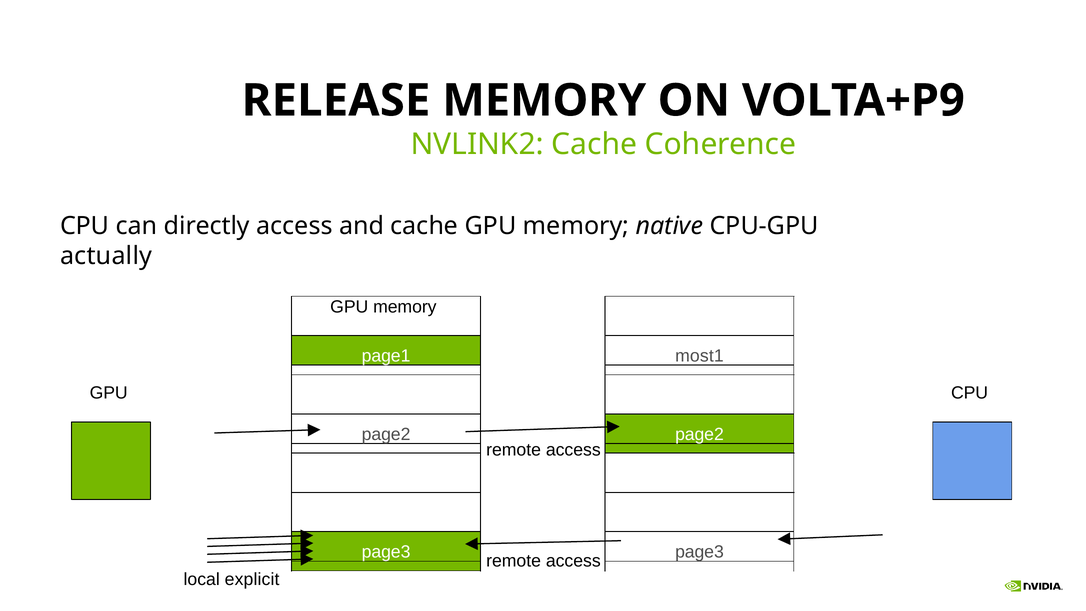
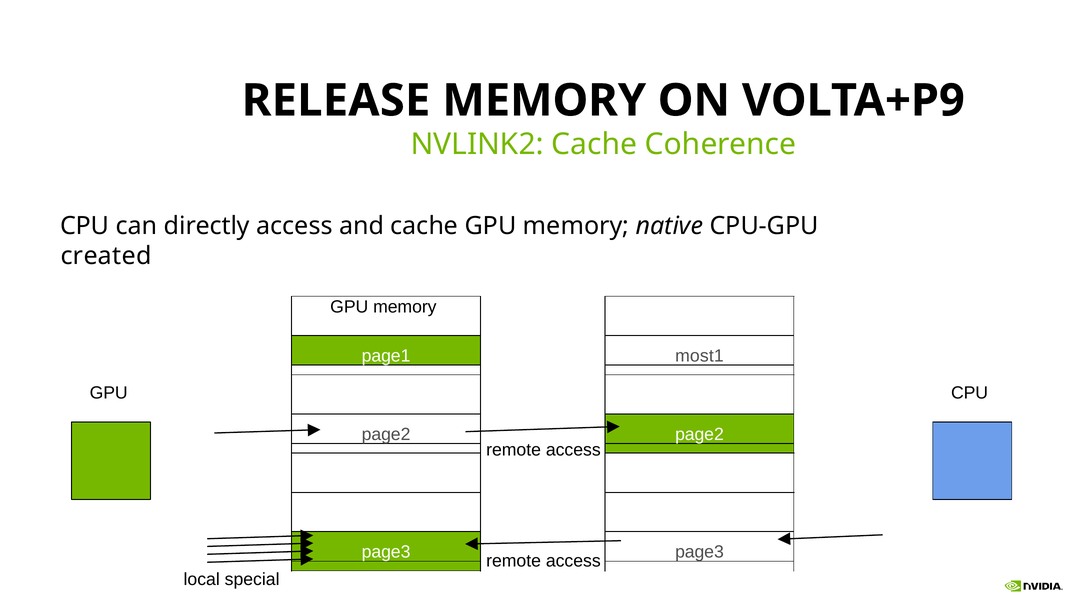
actually: actually -> created
explicit: explicit -> special
